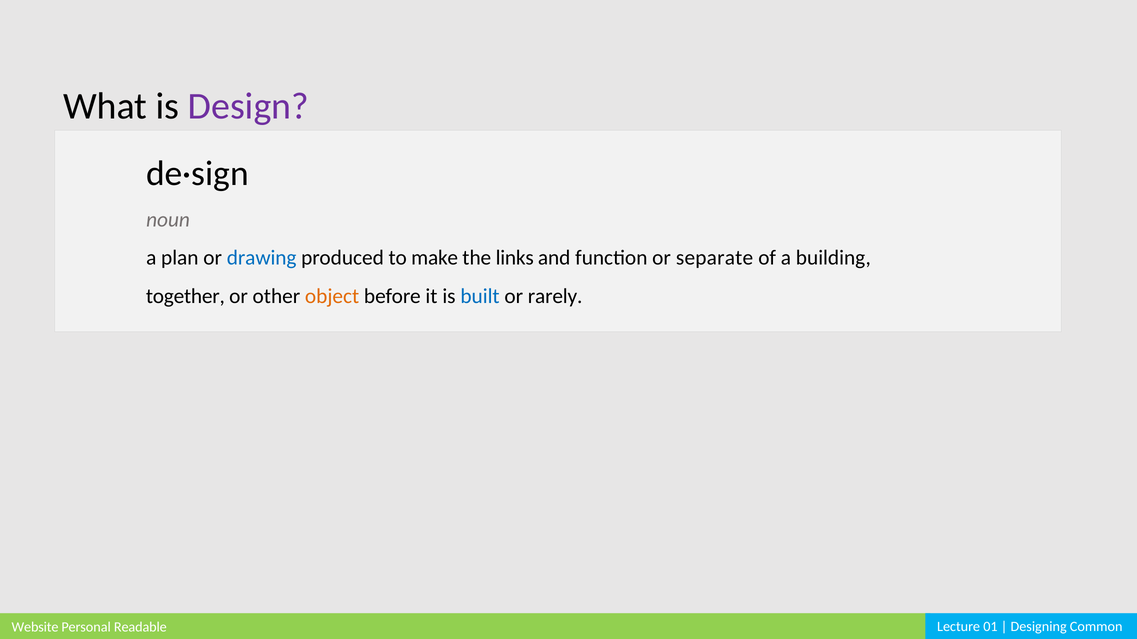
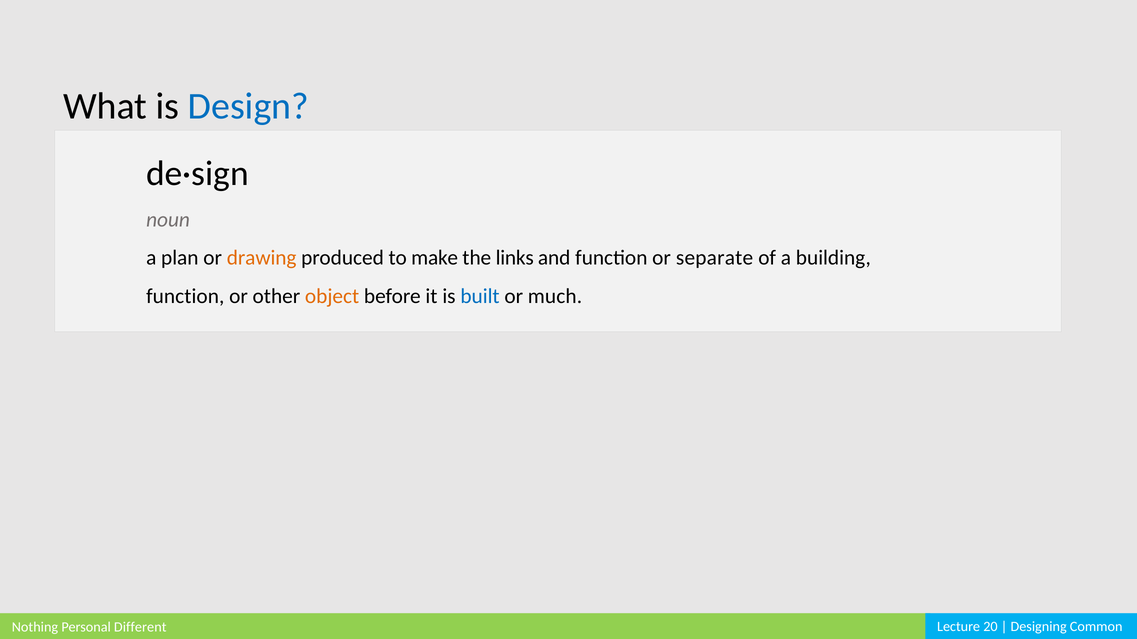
Design colour: purple -> blue
drawing colour: blue -> orange
together at (185, 296): together -> function
rarely: rarely -> much
Website: Website -> Nothing
Readable: Readable -> Different
01: 01 -> 20
